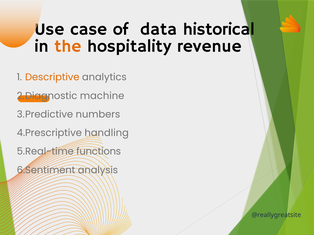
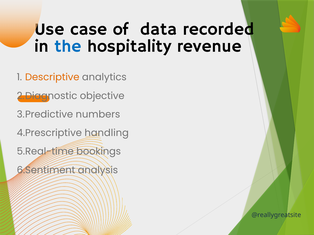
historical: historical -> recorded
the colour: orange -> blue
machine: machine -> objective
functions: functions -> bookings
